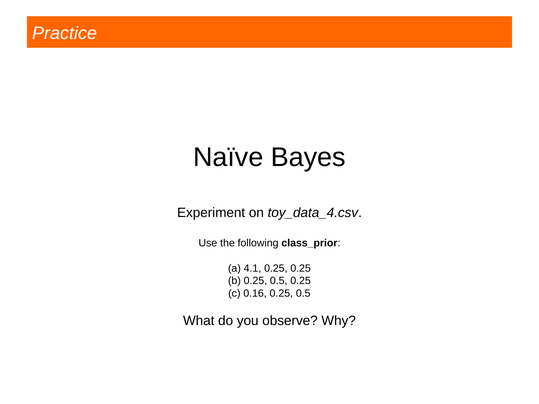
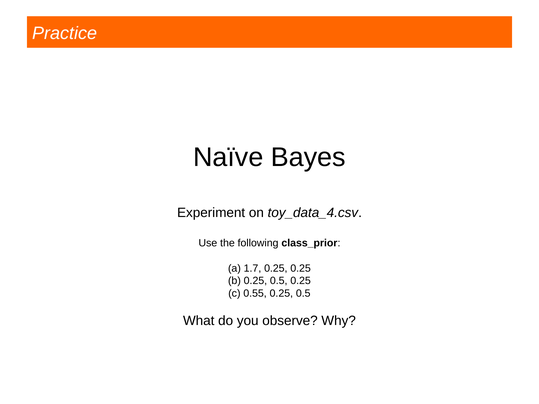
4.1: 4.1 -> 1.7
0.16: 0.16 -> 0.55
